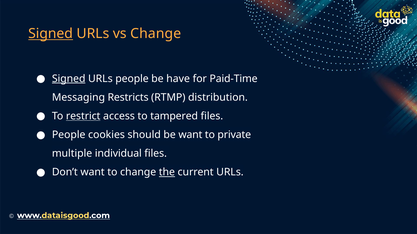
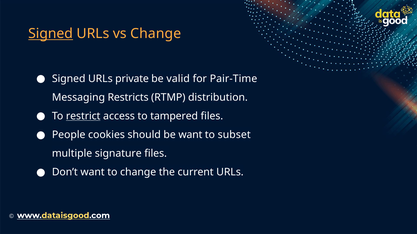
Signed at (69, 79) underline: present -> none
URLs people: people -> private
have: have -> valid
Paid-Time: Paid-Time -> Pair-Time
private: private -> subset
individual: individual -> signature
the underline: present -> none
